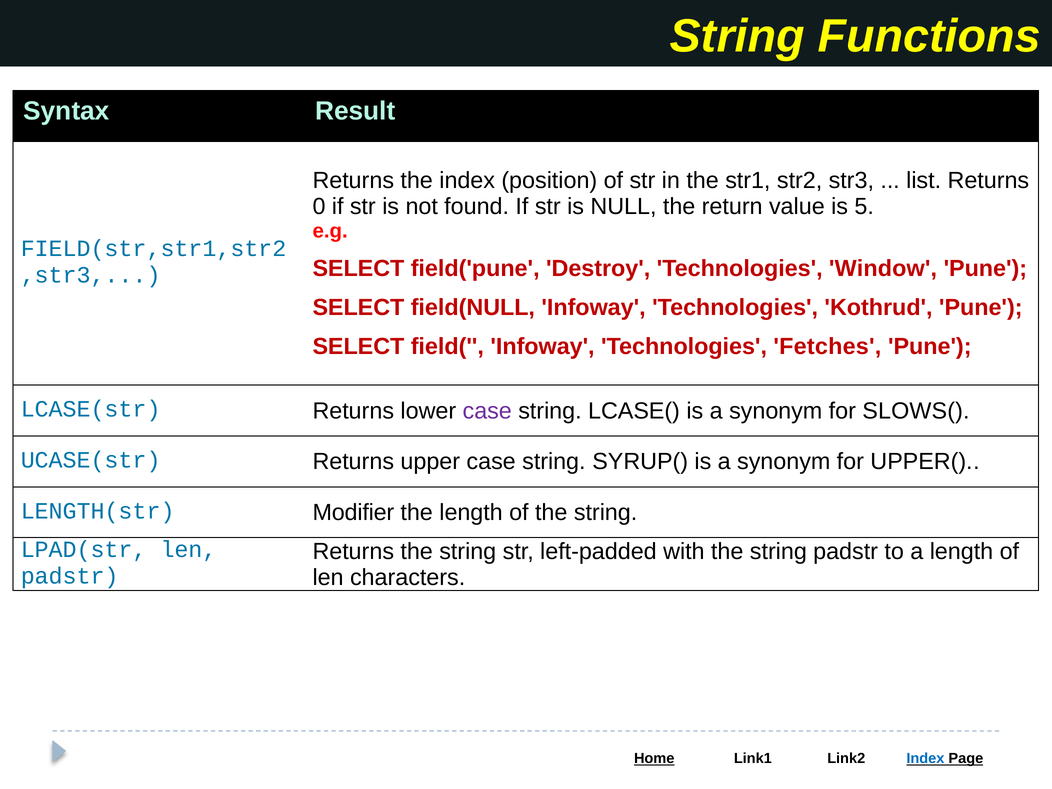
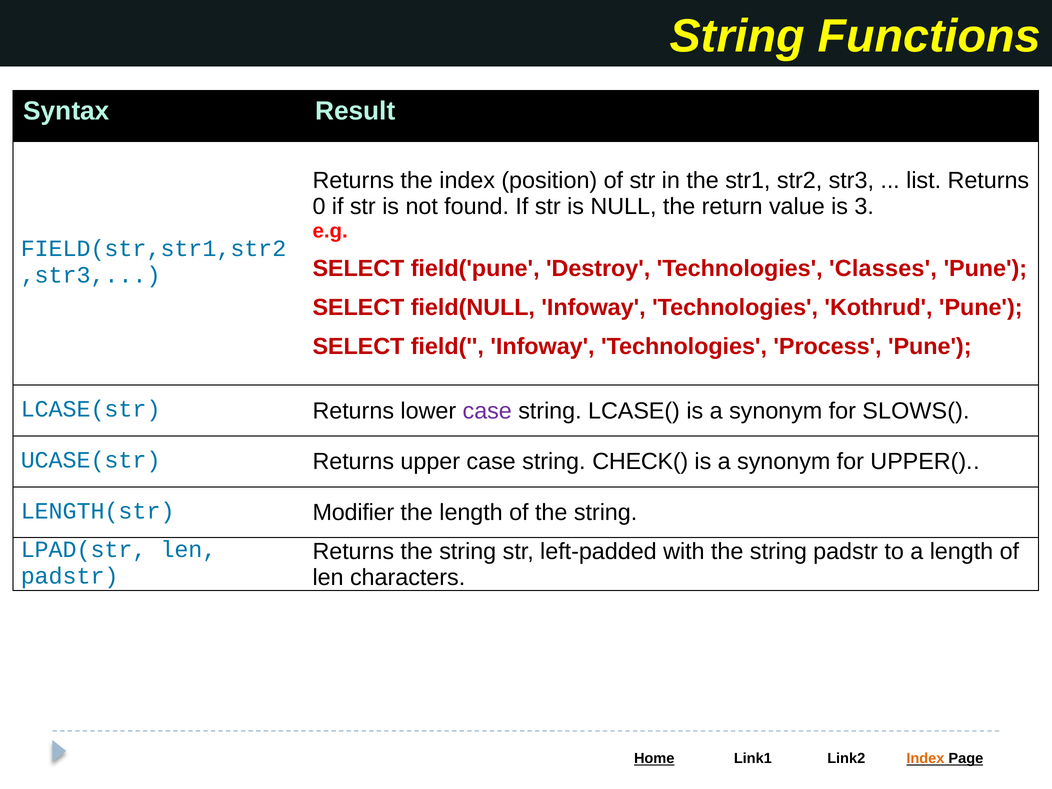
5: 5 -> 3
Window: Window -> Classes
Fetches: Fetches -> Process
SYRUP(: SYRUP( -> CHECK(
Index at (925, 758) colour: blue -> orange
